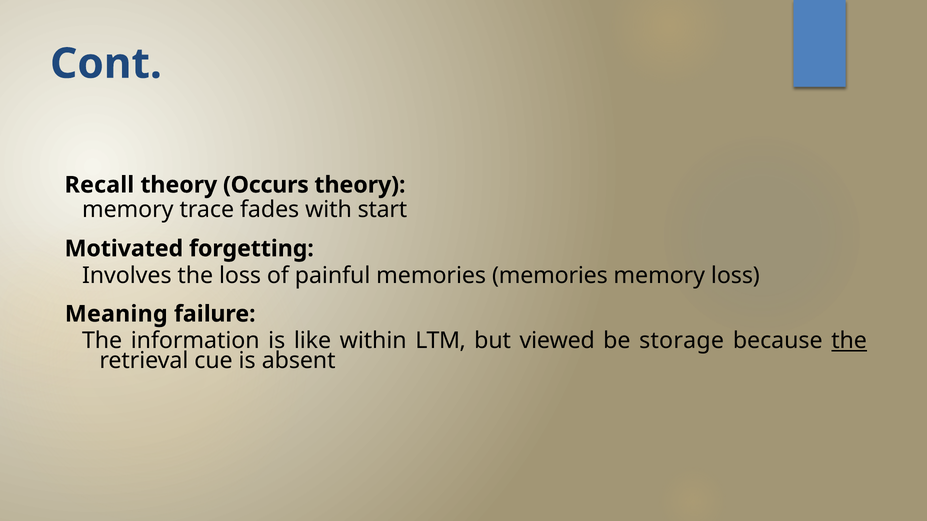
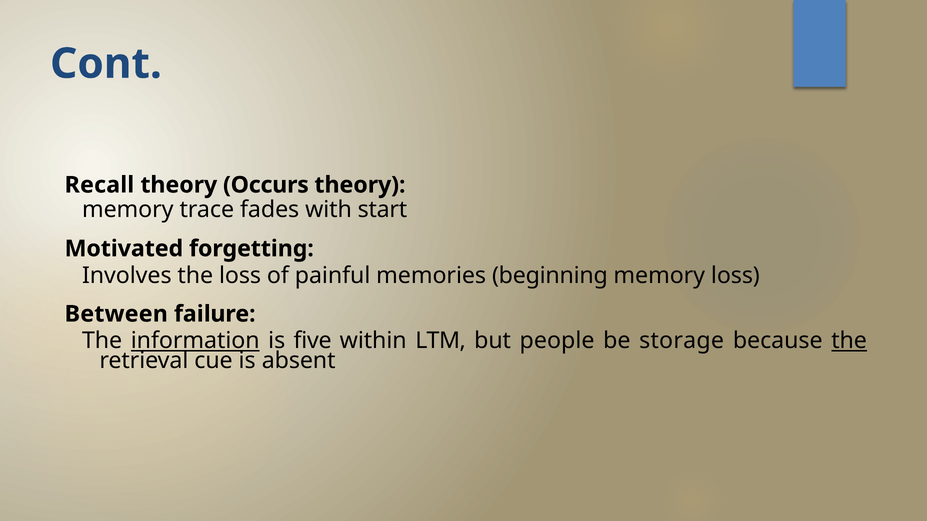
memories memories: memories -> beginning
Meaning: Meaning -> Between
information underline: none -> present
like: like -> five
viewed: viewed -> people
